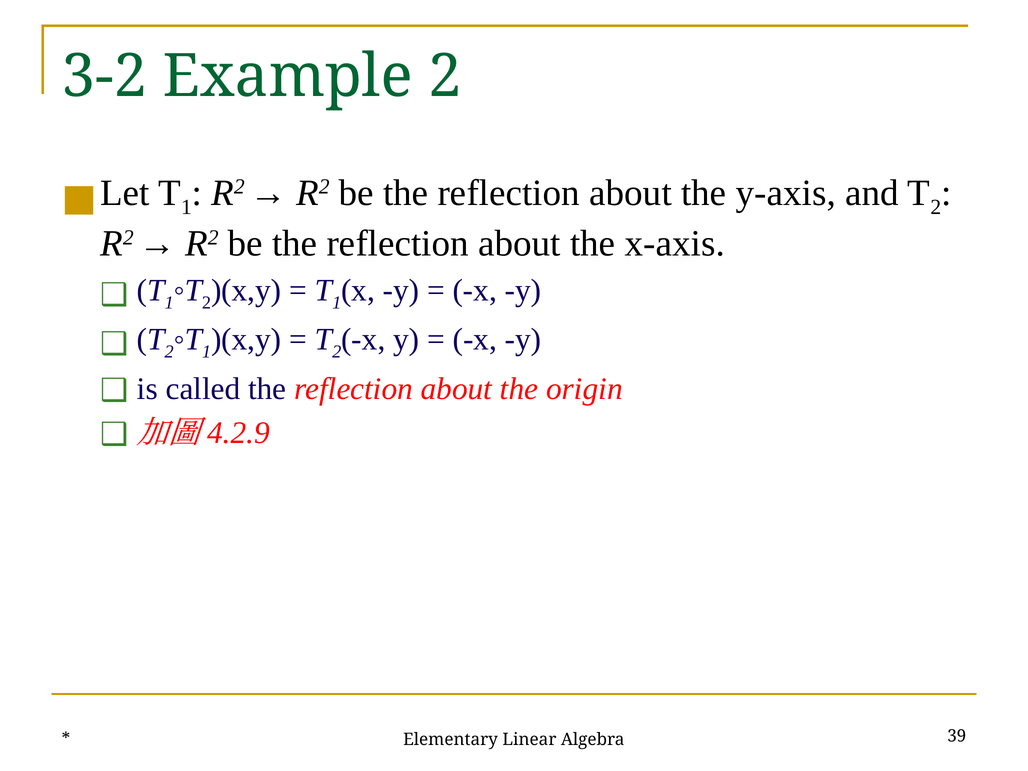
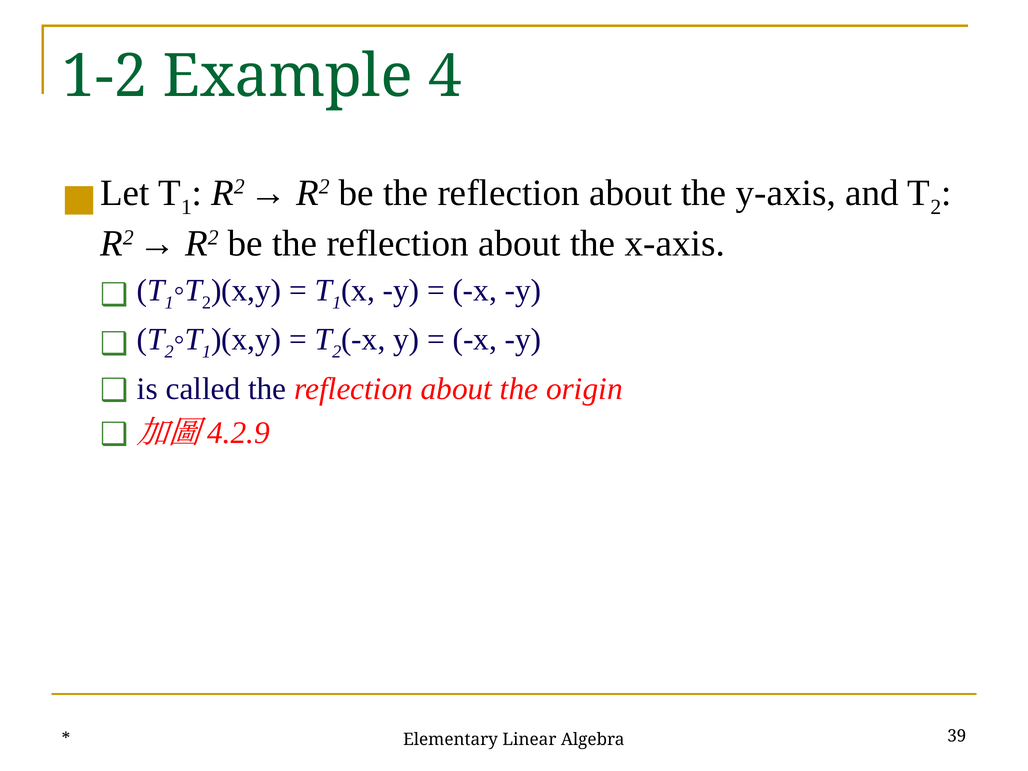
3-2: 3-2 -> 1-2
Example 2: 2 -> 4
